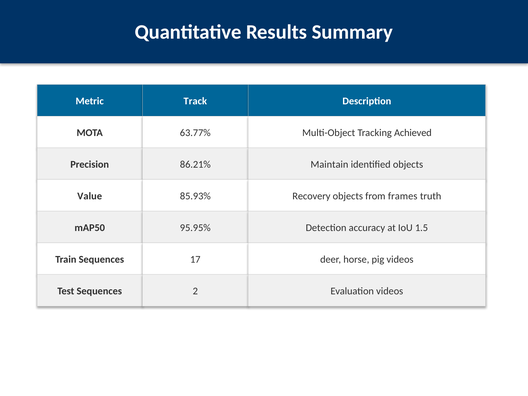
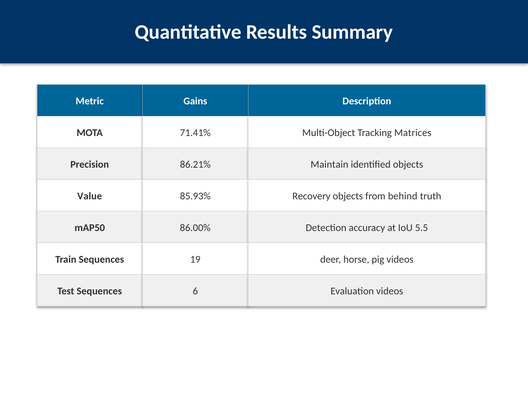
Track: Track -> Gains
63.77%: 63.77% -> 71.41%
Achieved: Achieved -> Matrices
frames: frames -> behind
95.95%: 95.95% -> 86.00%
1.5: 1.5 -> 5.5
17: 17 -> 19
2: 2 -> 6
